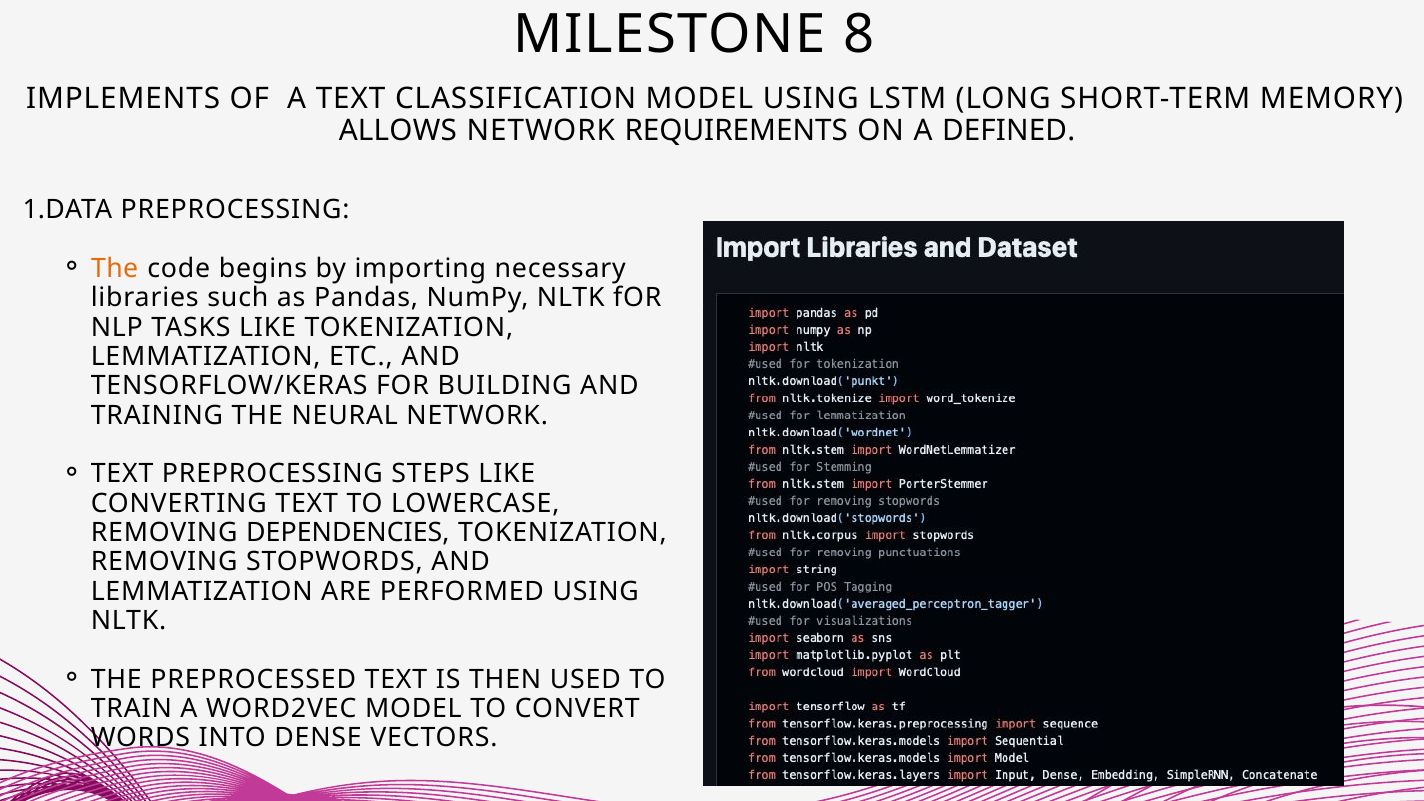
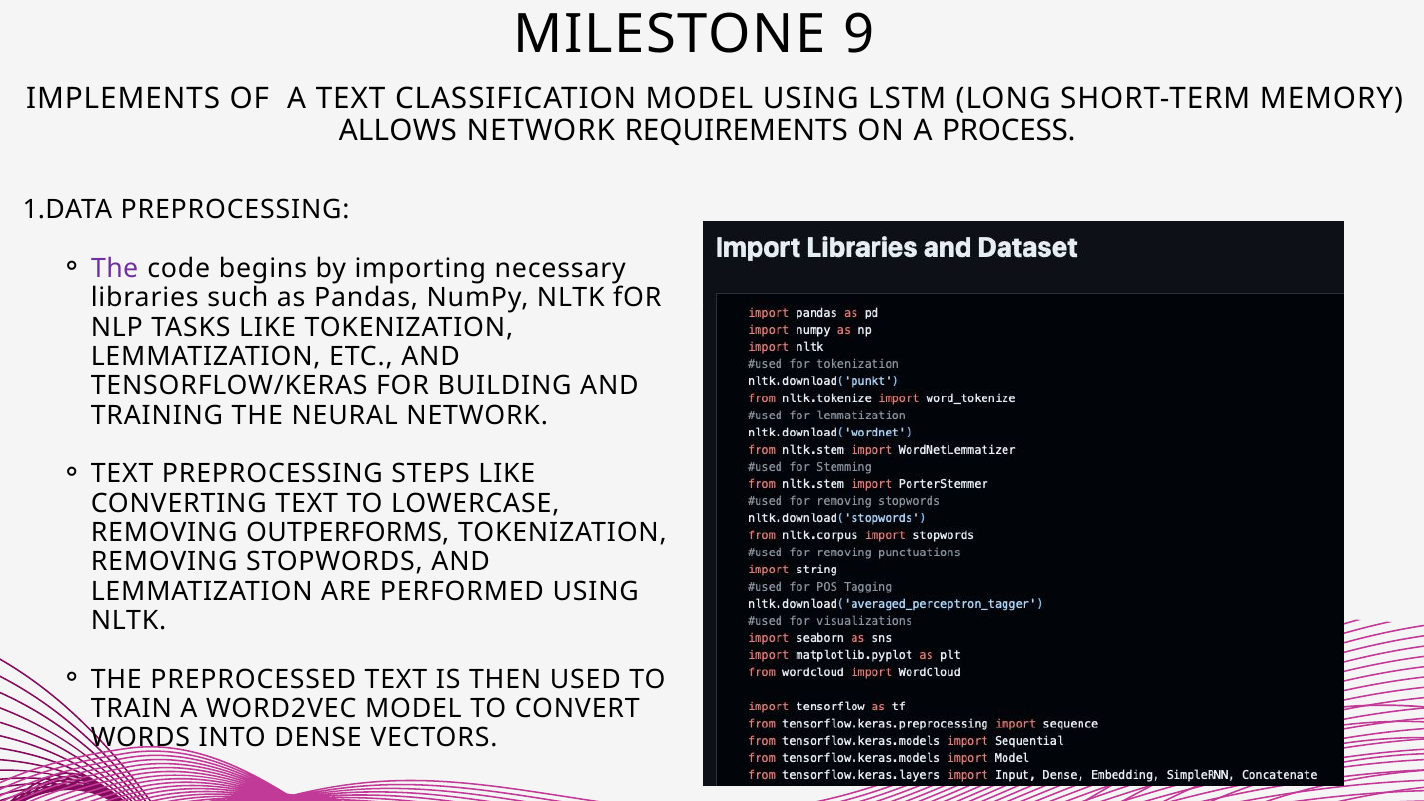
8: 8 -> 9
DEFINED: DEFINED -> PROCESS
The at (115, 269) colour: orange -> purple
DEPENDENCIES: DEPENDENCIES -> OUTPERFORMS
